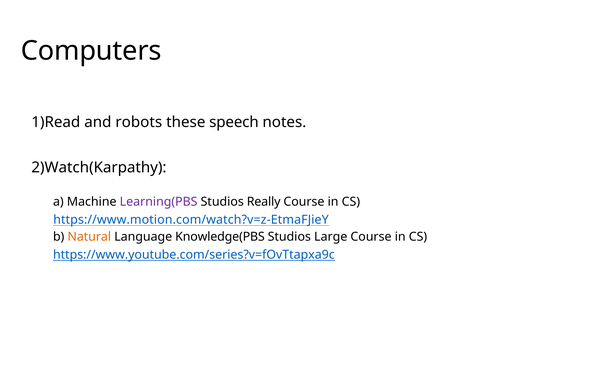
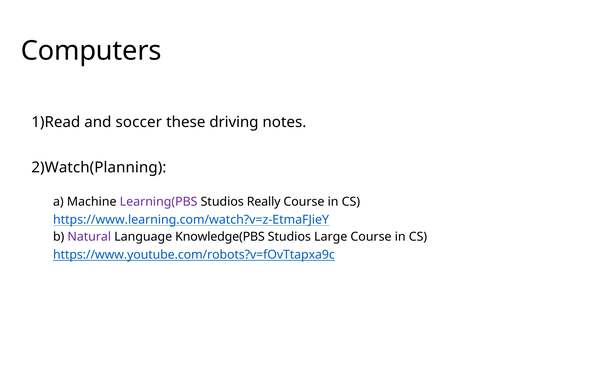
robots: robots -> soccer
speech: speech -> driving
2)Watch(Karpathy: 2)Watch(Karpathy -> 2)Watch(Planning
https://www.motion.com/watch?v=z-EtmaFJieY: https://www.motion.com/watch?v=z-EtmaFJieY -> https://www.learning.com/watch?v=z-EtmaFJieY
Natural colour: orange -> purple
https://www.youtube.com/series?v=fOvTtapxa9c: https://www.youtube.com/series?v=fOvTtapxa9c -> https://www.youtube.com/robots?v=fOvTtapxa9c
